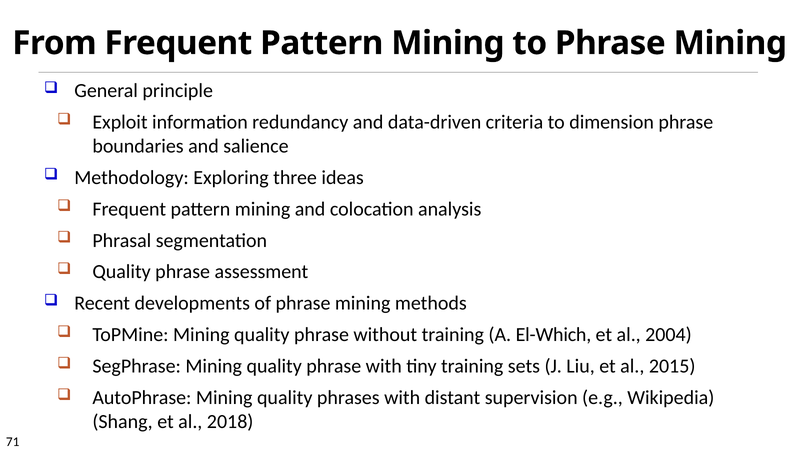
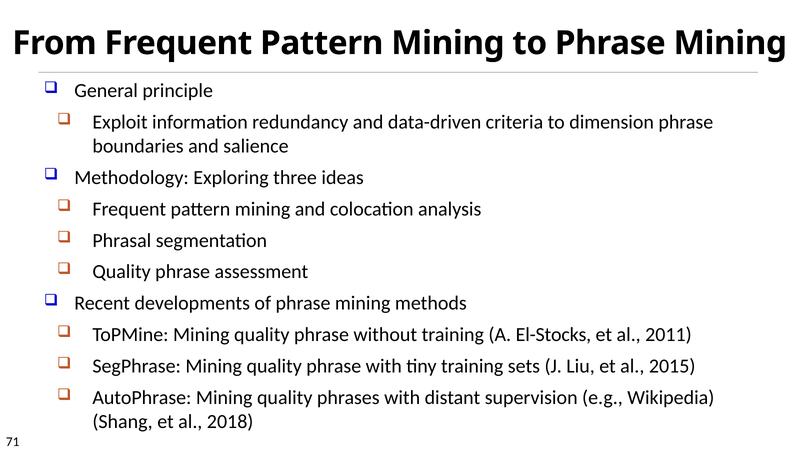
El-Which: El-Which -> El-Stocks
2004: 2004 -> 2011
